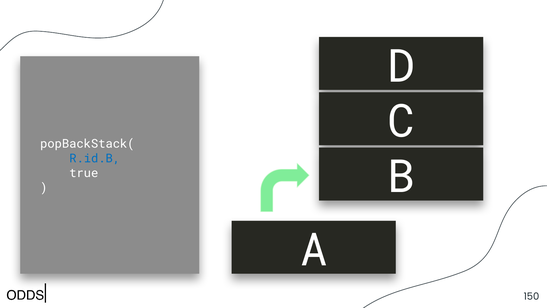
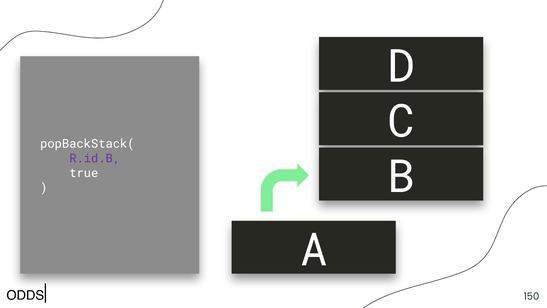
R.id.B colour: blue -> purple
